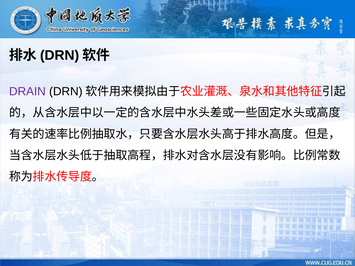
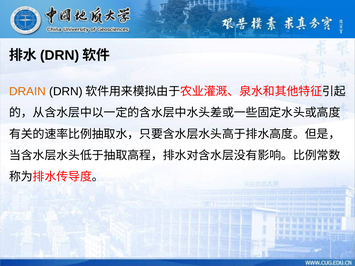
DRAIN colour: purple -> orange
